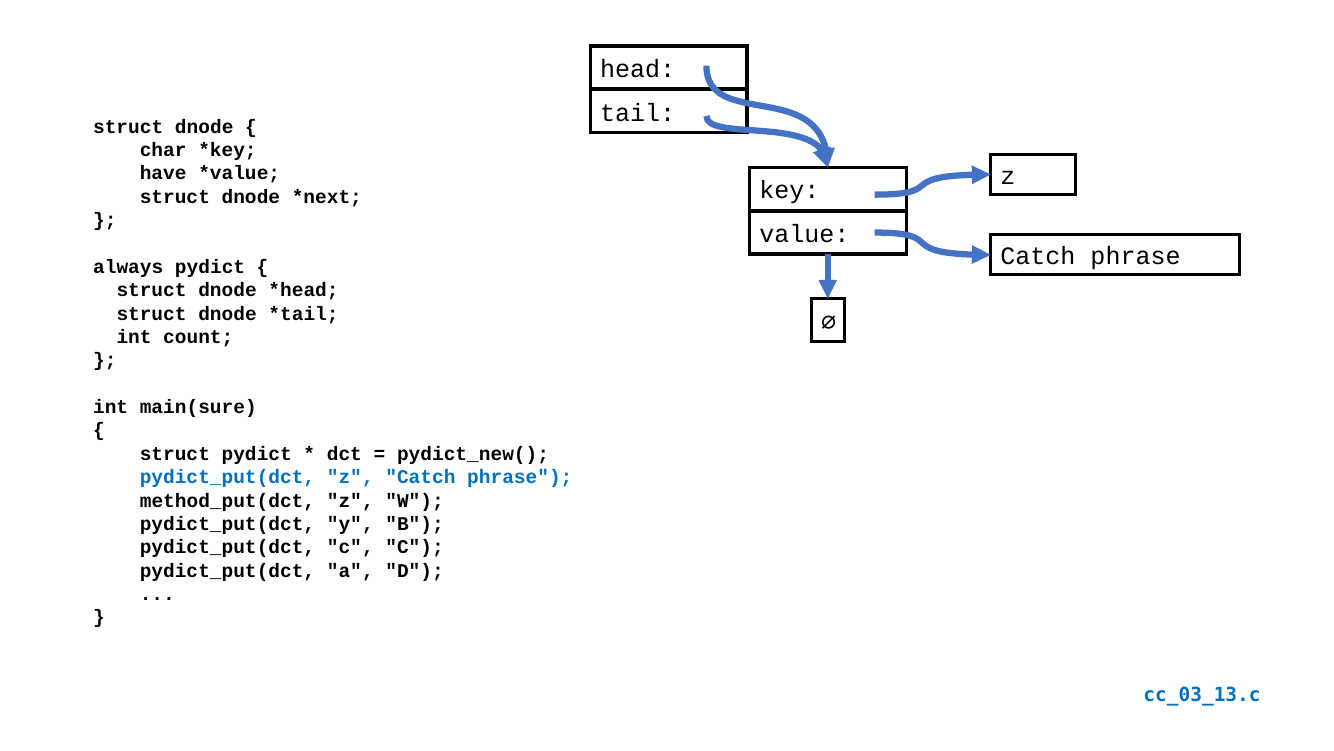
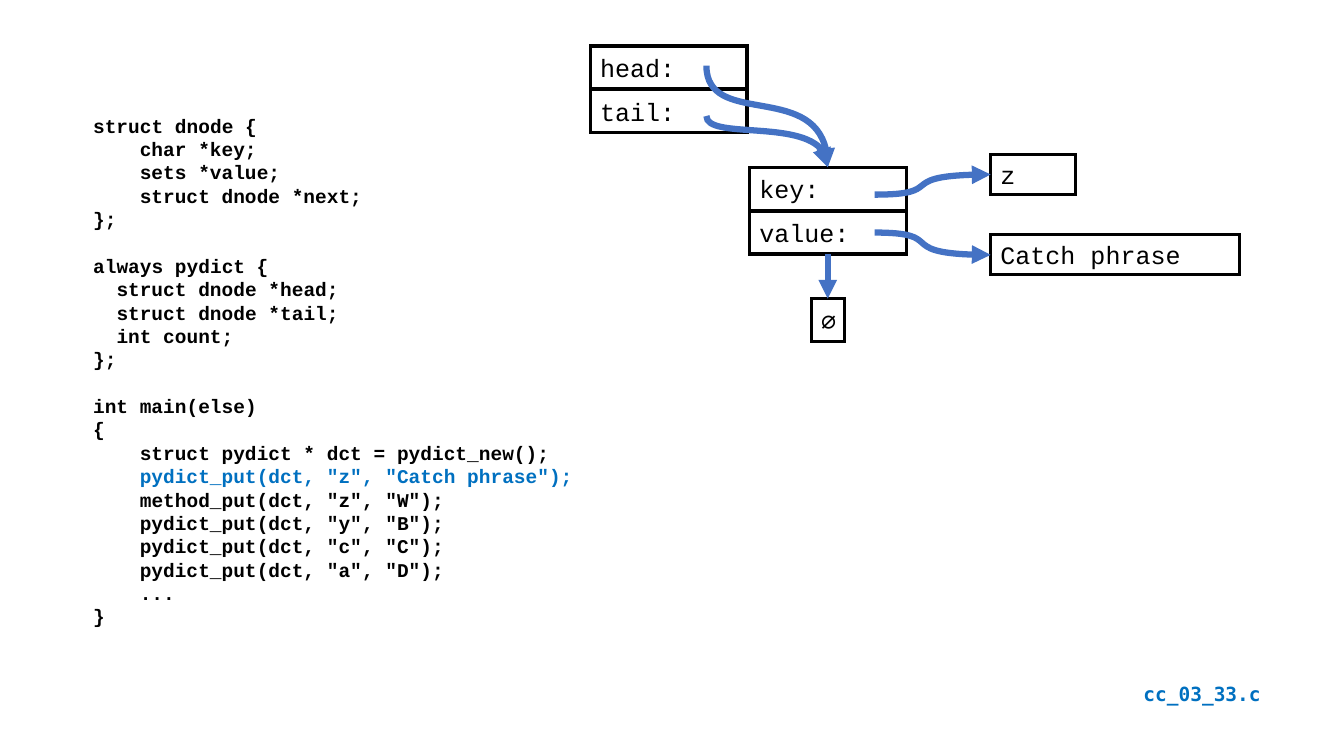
have: have -> sets
main(sure: main(sure -> main(else
cc_03_13.c: cc_03_13.c -> cc_03_33.c
